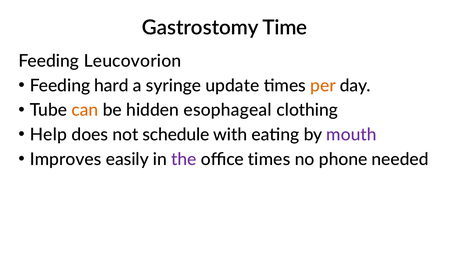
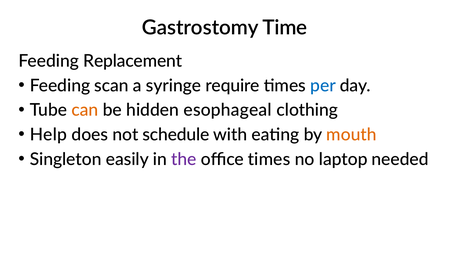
Leucovorion: Leucovorion -> Replacement
hard: hard -> scan
update: update -> require
per colour: orange -> blue
mouth colour: purple -> orange
Improves: Improves -> Singleton
phone: phone -> laptop
